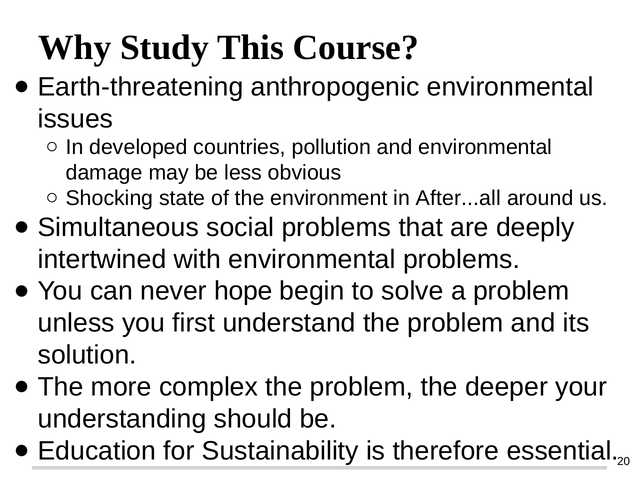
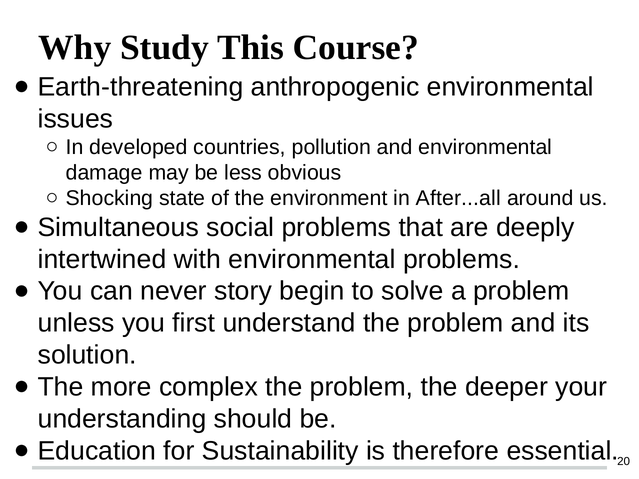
hope: hope -> story
